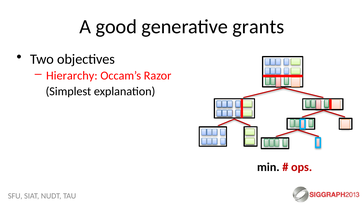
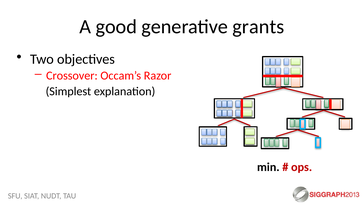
Hierarchy: Hierarchy -> Crossover
